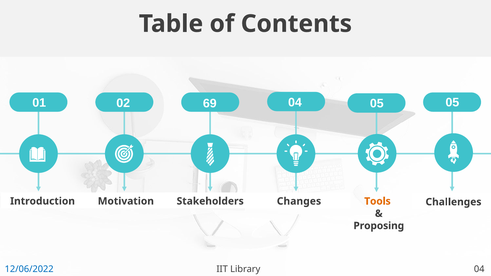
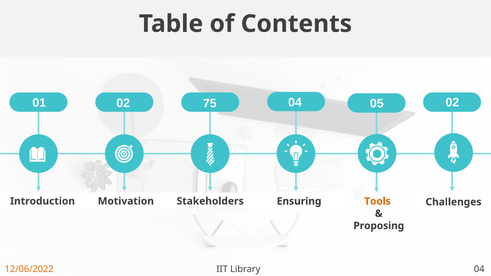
69: 69 -> 75
04 05: 05 -> 02
Changes: Changes -> Ensuring
12/06/2022 colour: blue -> orange
